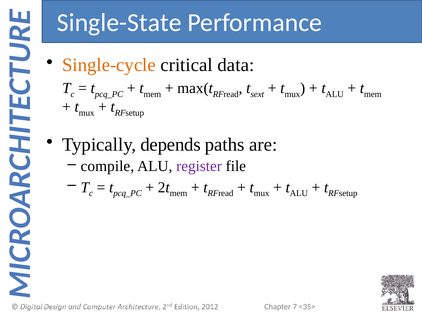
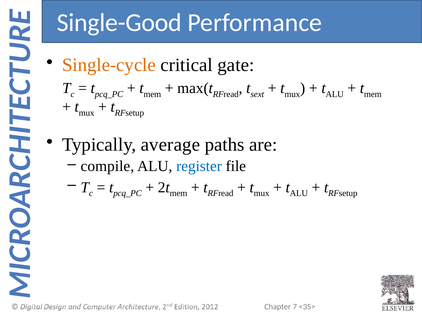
Single-State: Single-State -> Single-Good
data: data -> gate
depends: depends -> average
register colour: purple -> blue
